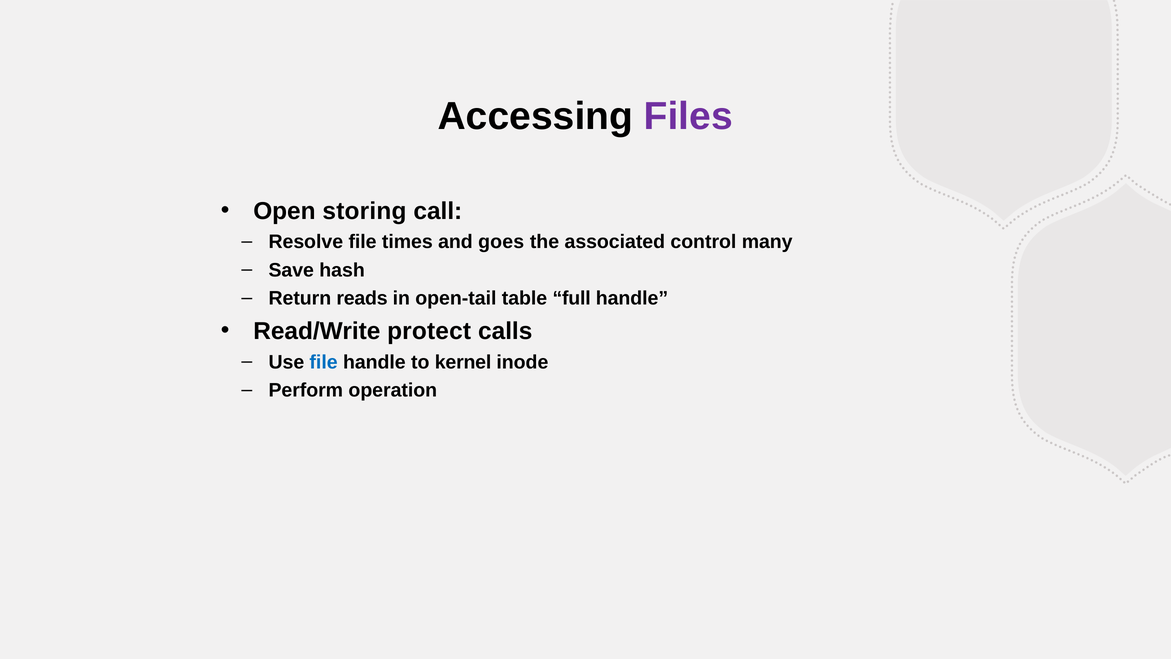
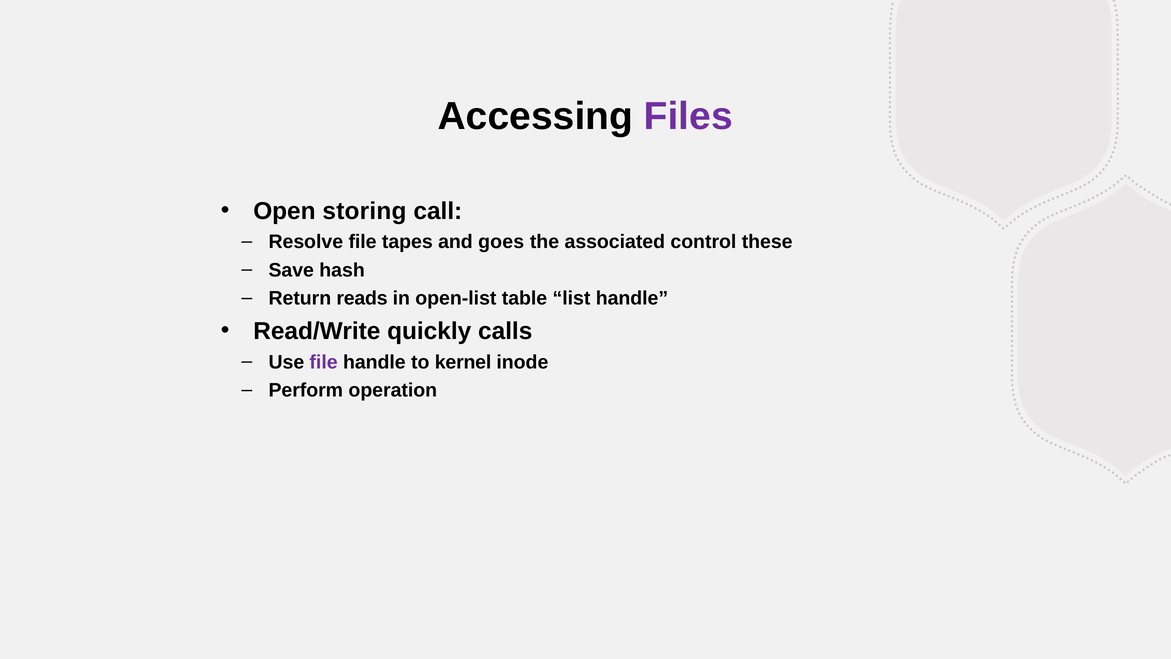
times: times -> tapes
many: many -> these
open-tail: open-tail -> open-list
full: full -> list
protect: protect -> quickly
file at (324, 362) colour: blue -> purple
